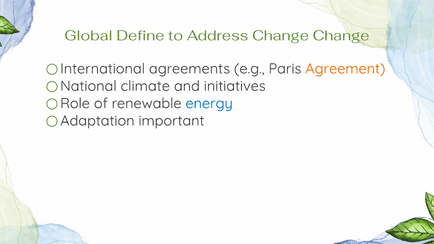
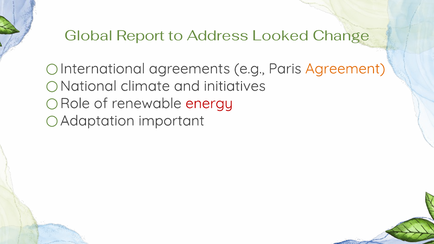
Define: Define -> Report
Address Change: Change -> Looked
energy colour: blue -> red
